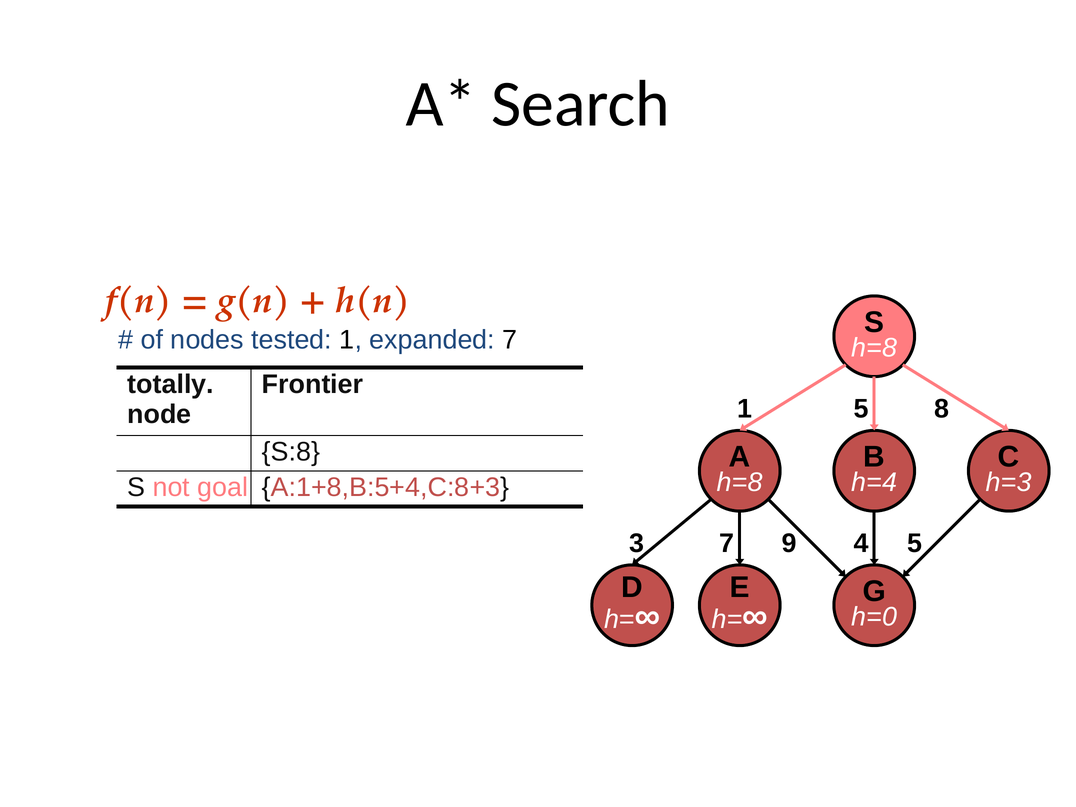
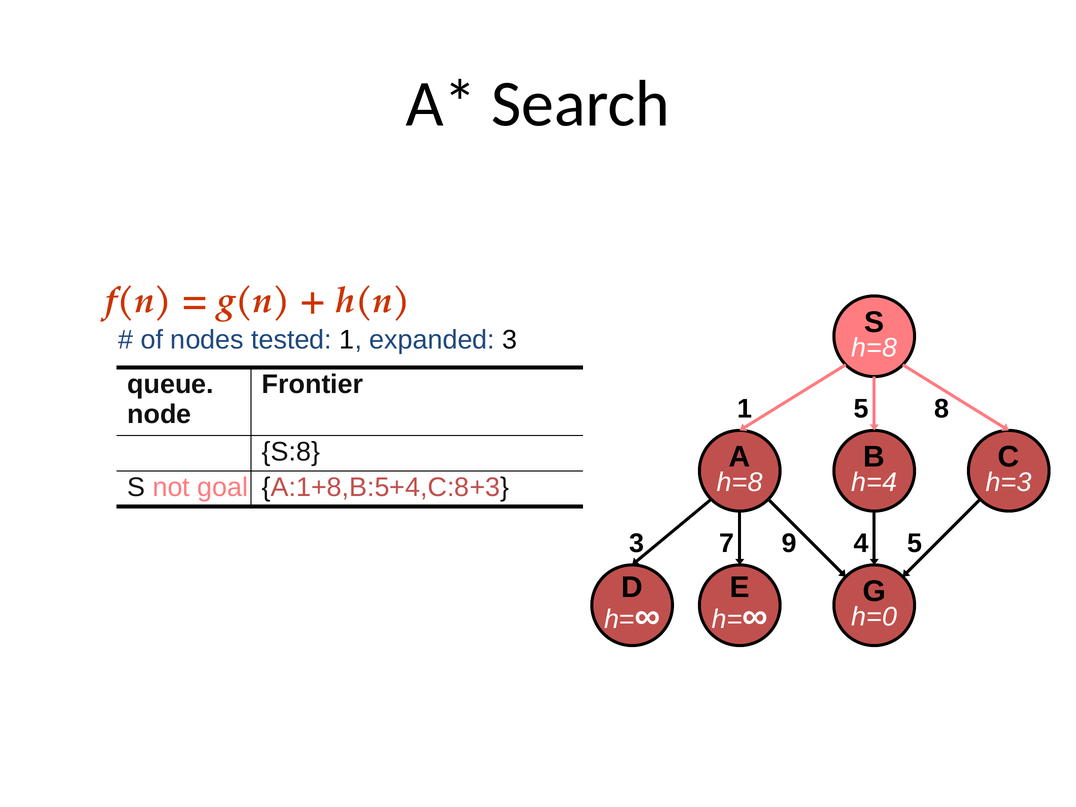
expanded 7: 7 -> 3
totally: totally -> queue
